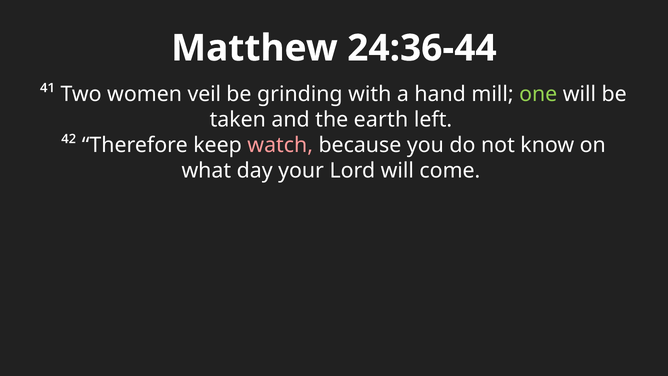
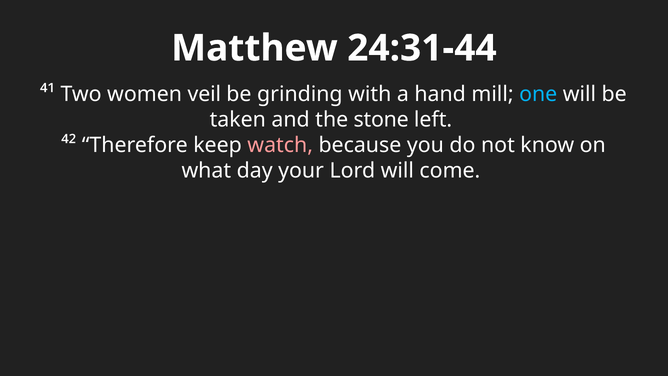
24:36-44: 24:36-44 -> 24:31-44
one colour: light green -> light blue
earth: earth -> stone
